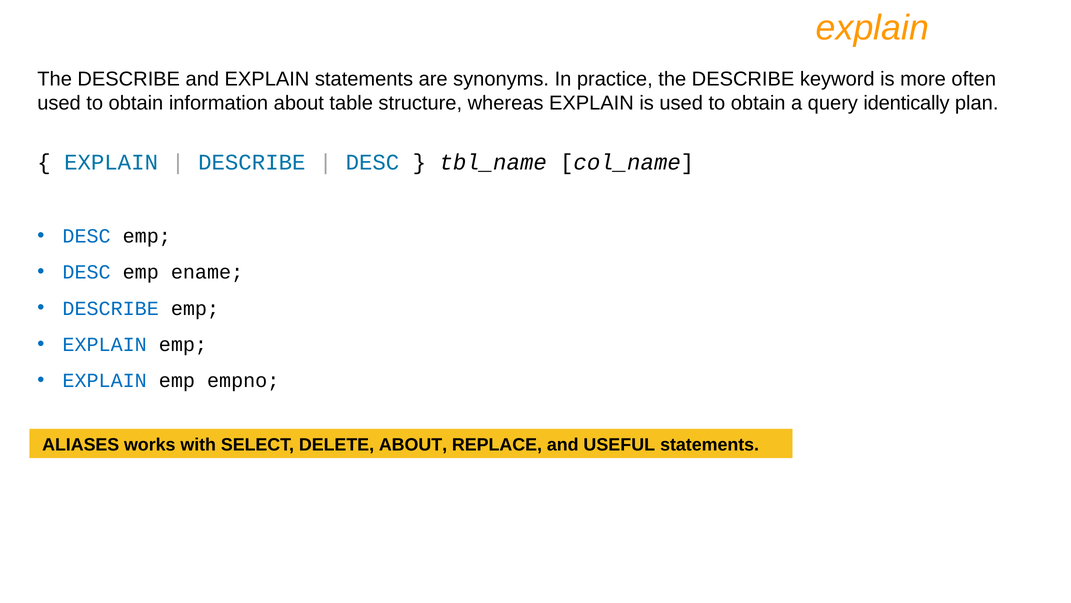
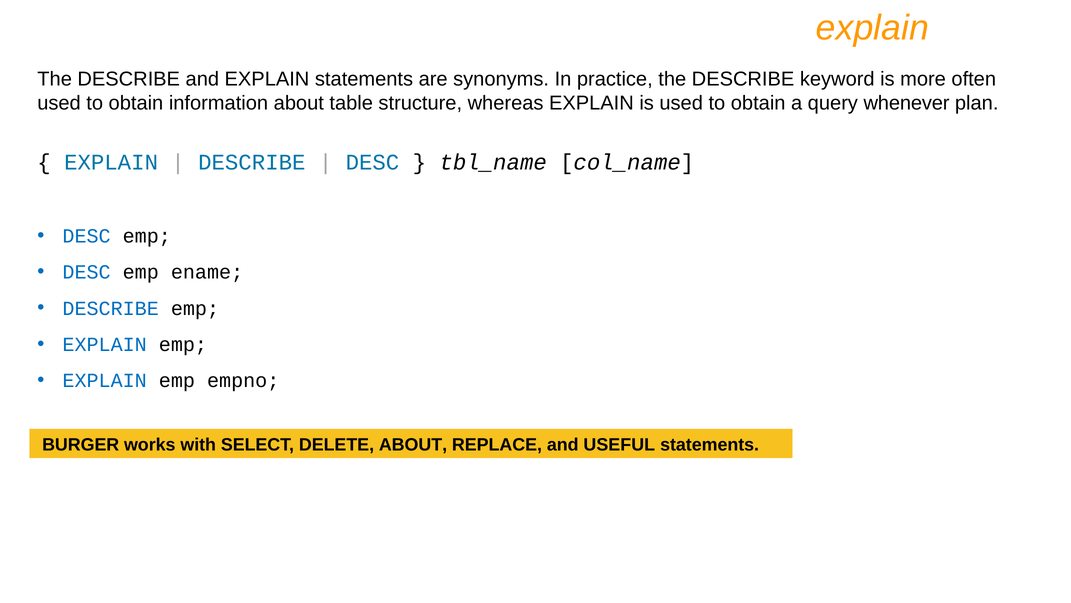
identically: identically -> whenever
ALIASES: ALIASES -> BURGER
